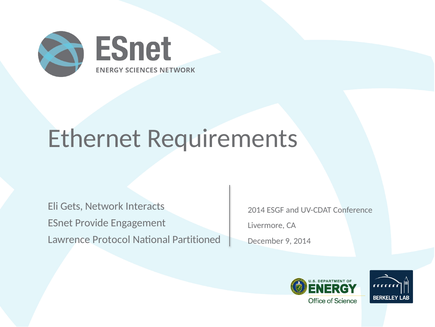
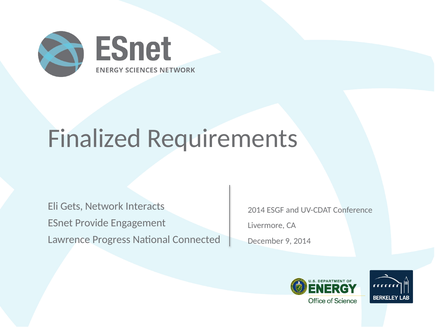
Ethernet: Ethernet -> Finalized
Protocol: Protocol -> Progress
Partitioned: Partitioned -> Connected
